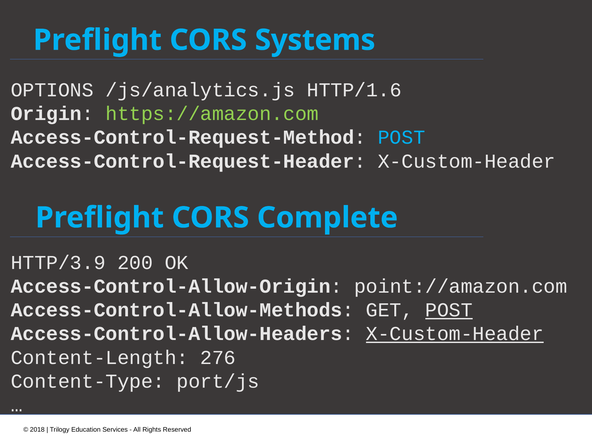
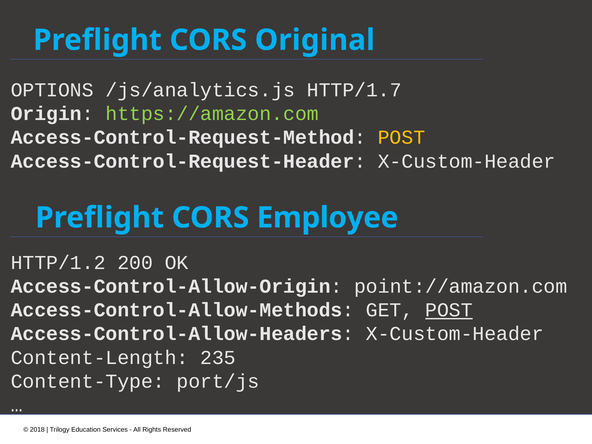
Systems: Systems -> Original
HTTP/1.6: HTTP/1.6 -> HTTP/1.7
POST at (402, 137) colour: light blue -> yellow
Complete: Complete -> Employee
HTTP/3.9: HTTP/3.9 -> HTTP/1.2
X-Custom-Header at (455, 334) underline: present -> none
276: 276 -> 235
